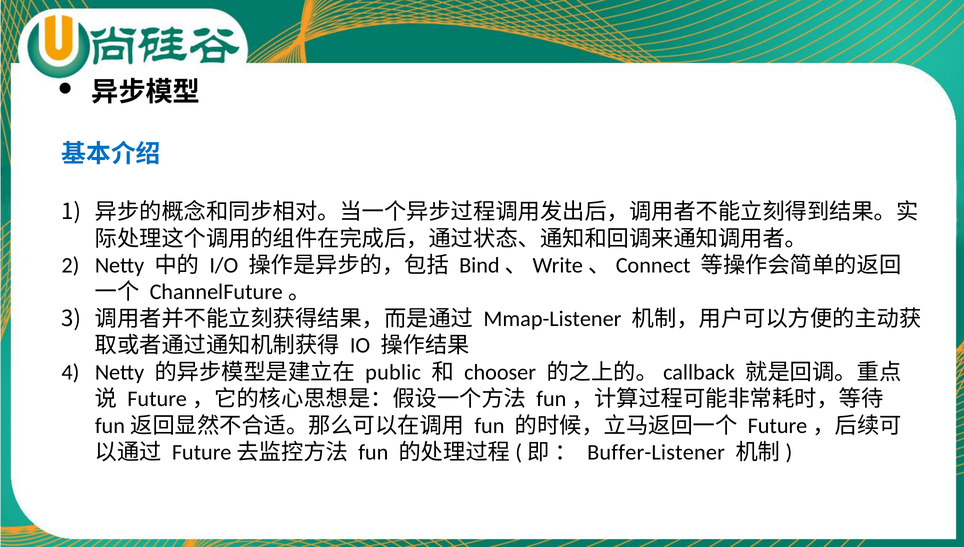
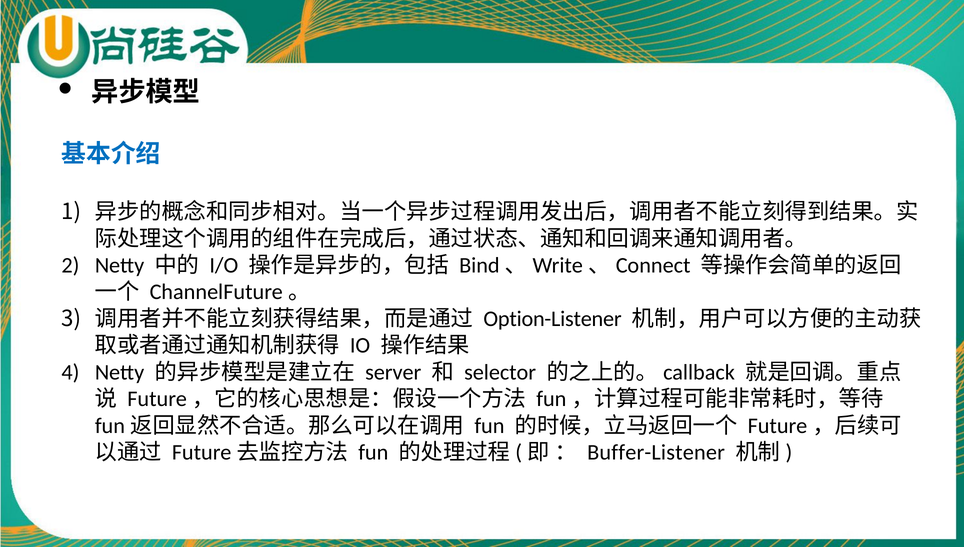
Mmap-Listener: Mmap-Listener -> Option-Listener
public: public -> server
chooser: chooser -> selector
